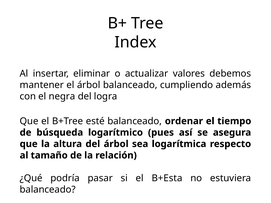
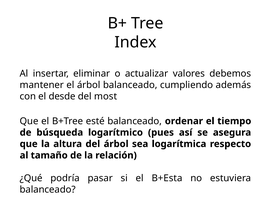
negra: negra -> desde
logra: logra -> most
